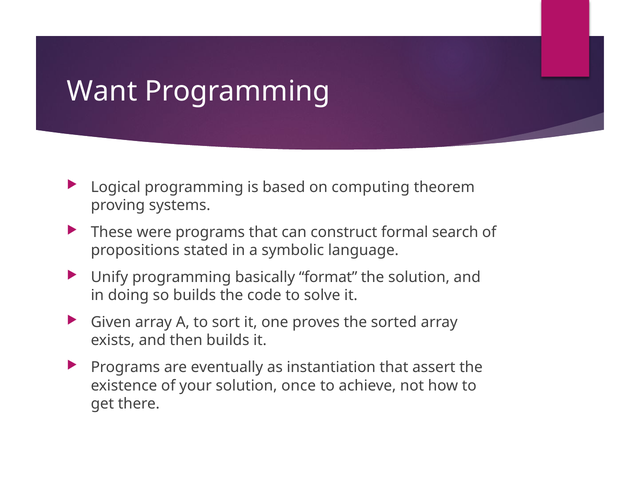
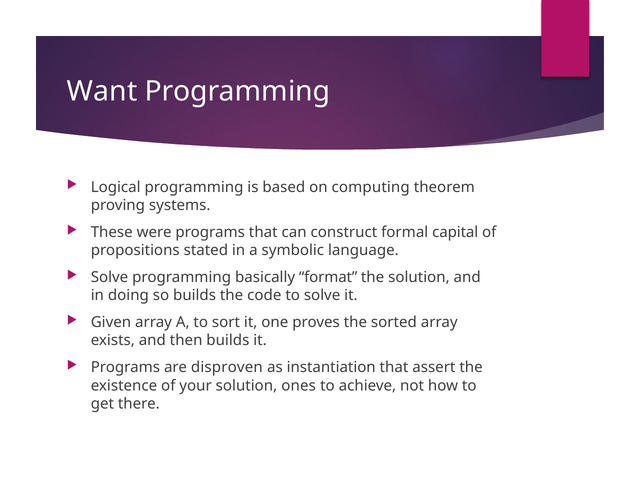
search: search -> capital
Unify at (109, 277): Unify -> Solve
eventually: eventually -> disproven
once: once -> ones
